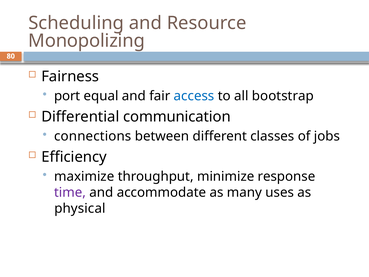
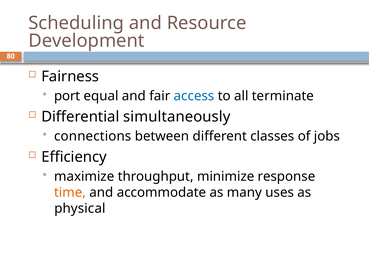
Monopolizing: Monopolizing -> Development
bootstrap: bootstrap -> terminate
communication: communication -> simultaneously
time colour: purple -> orange
